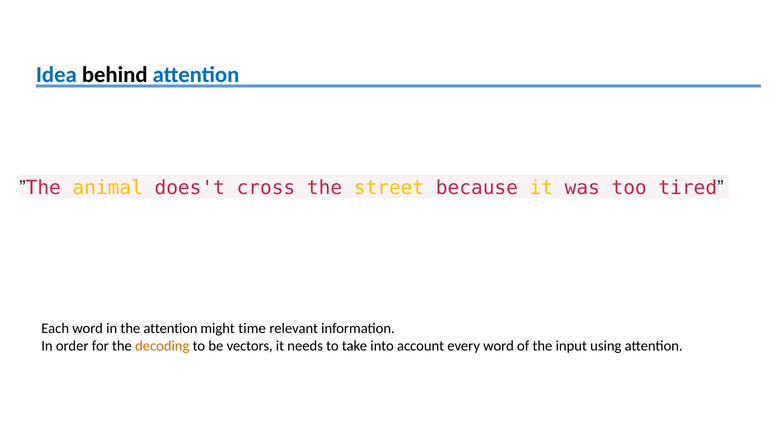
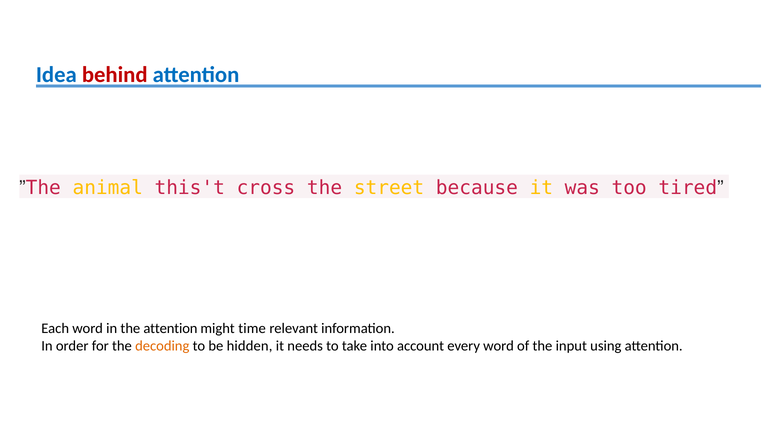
behind colour: black -> red
does't: does't -> this't
vectors: vectors -> hidden
